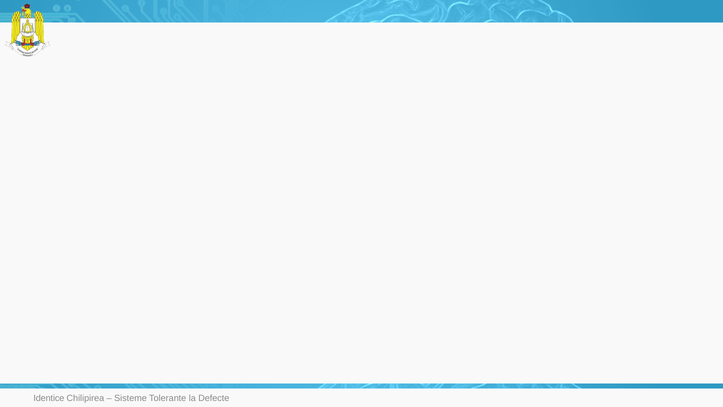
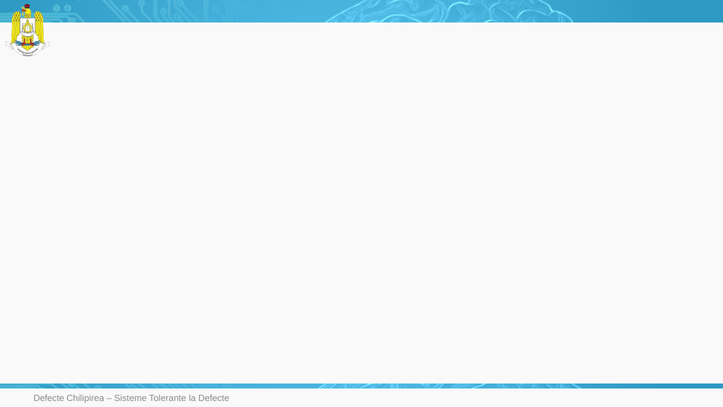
Identice at (49, 398): Identice -> Defecte
